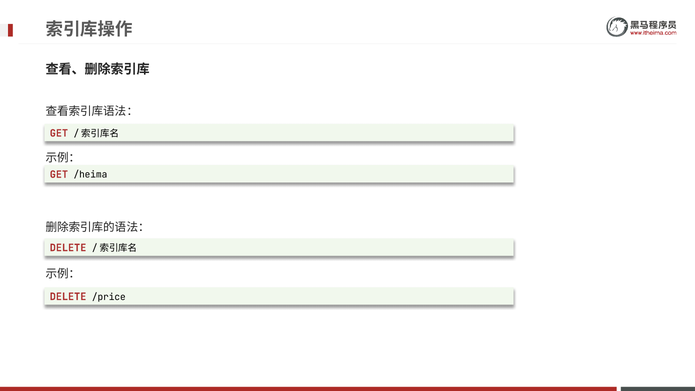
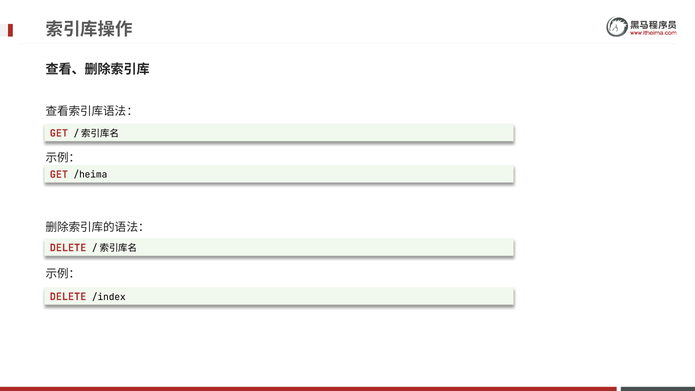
/price: /price -> /index
